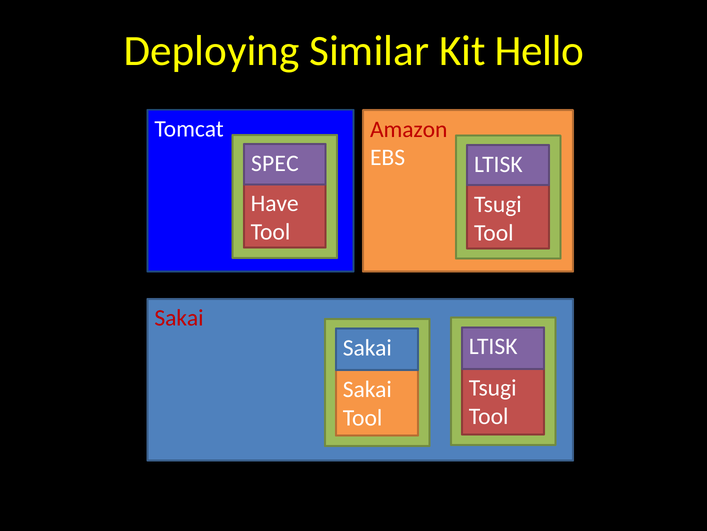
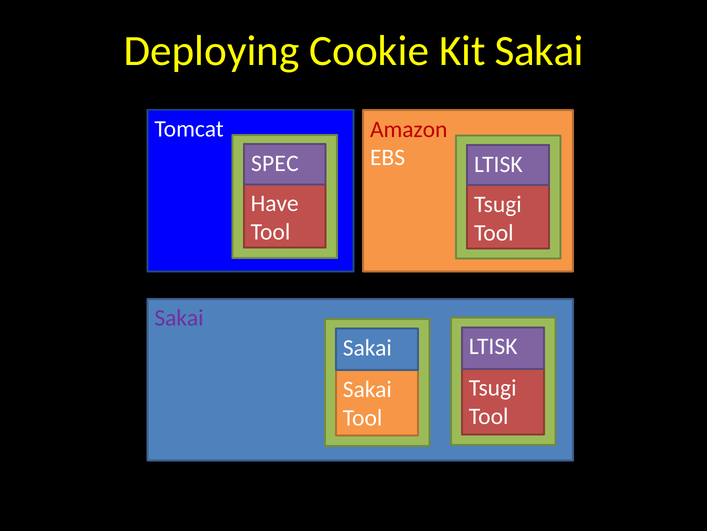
Similar: Similar -> Cookie
Kit Hello: Hello -> Sakai
Sakai at (179, 318) colour: red -> purple
